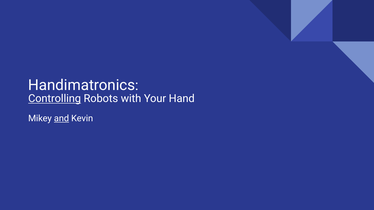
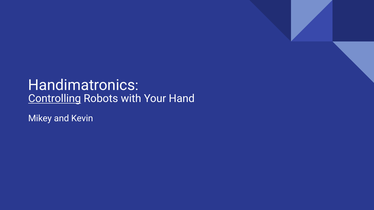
and underline: present -> none
